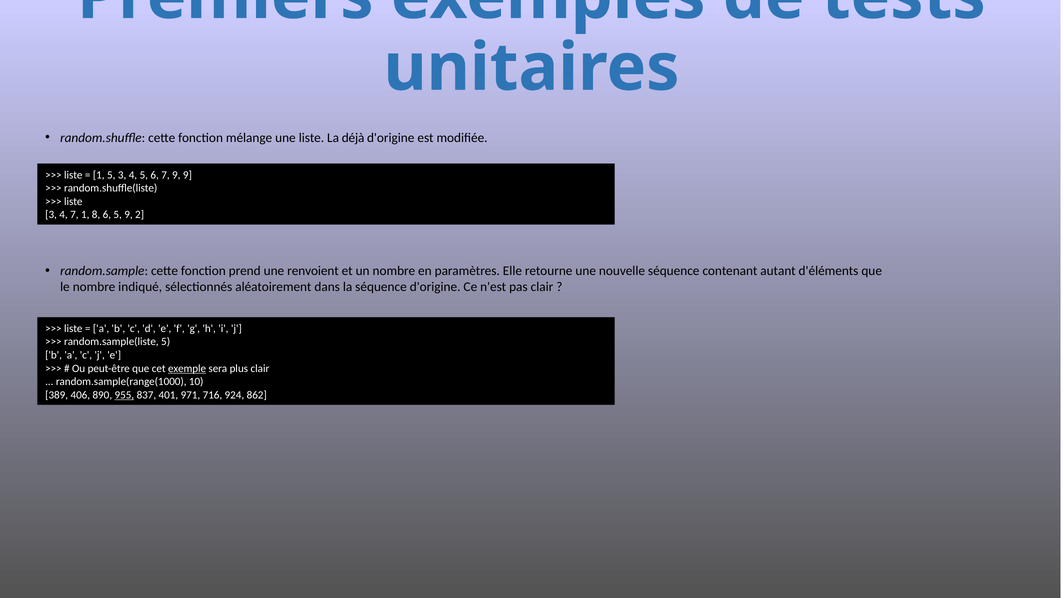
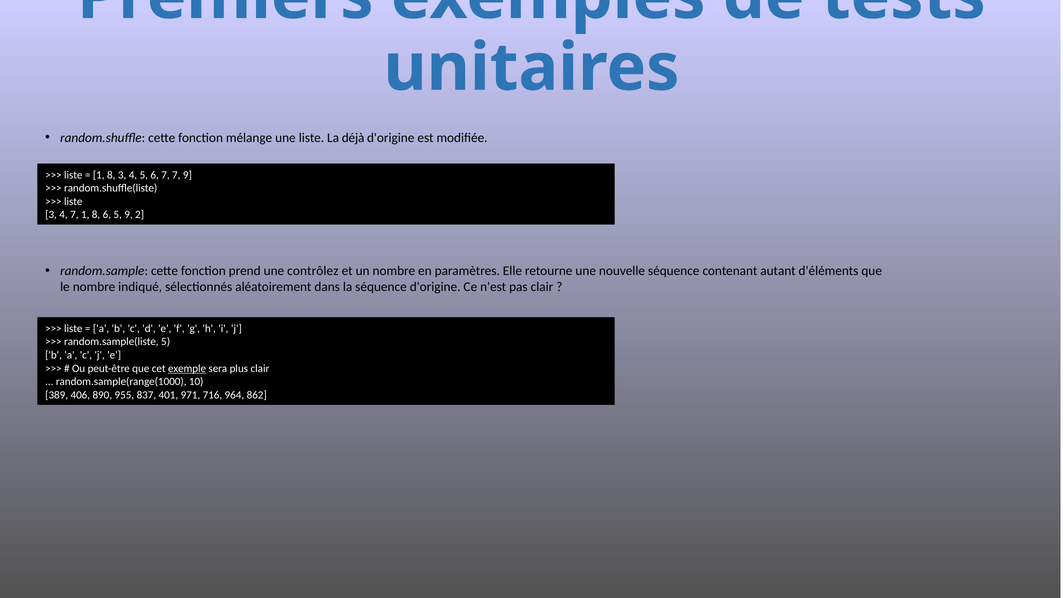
5 at (111, 175): 5 -> 8
7 9: 9 -> 7
renvoient: renvoient -> contrôlez
955 underline: present -> none
924: 924 -> 964
